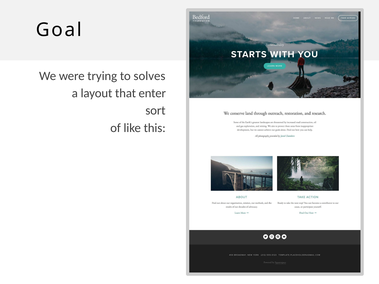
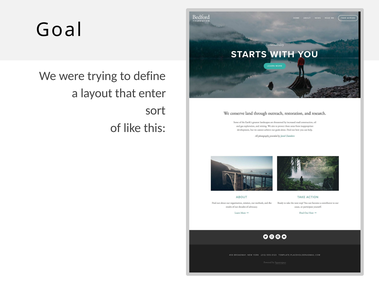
solves: solves -> define
